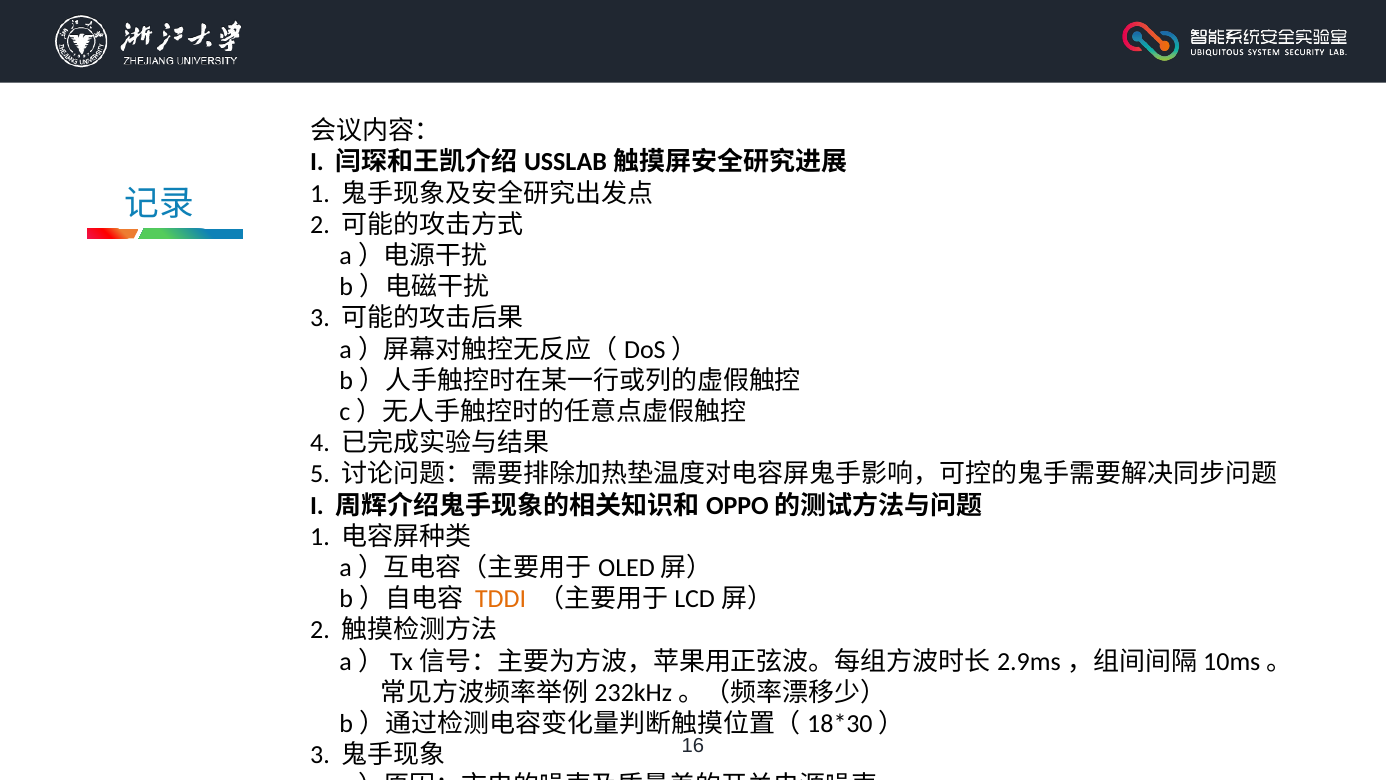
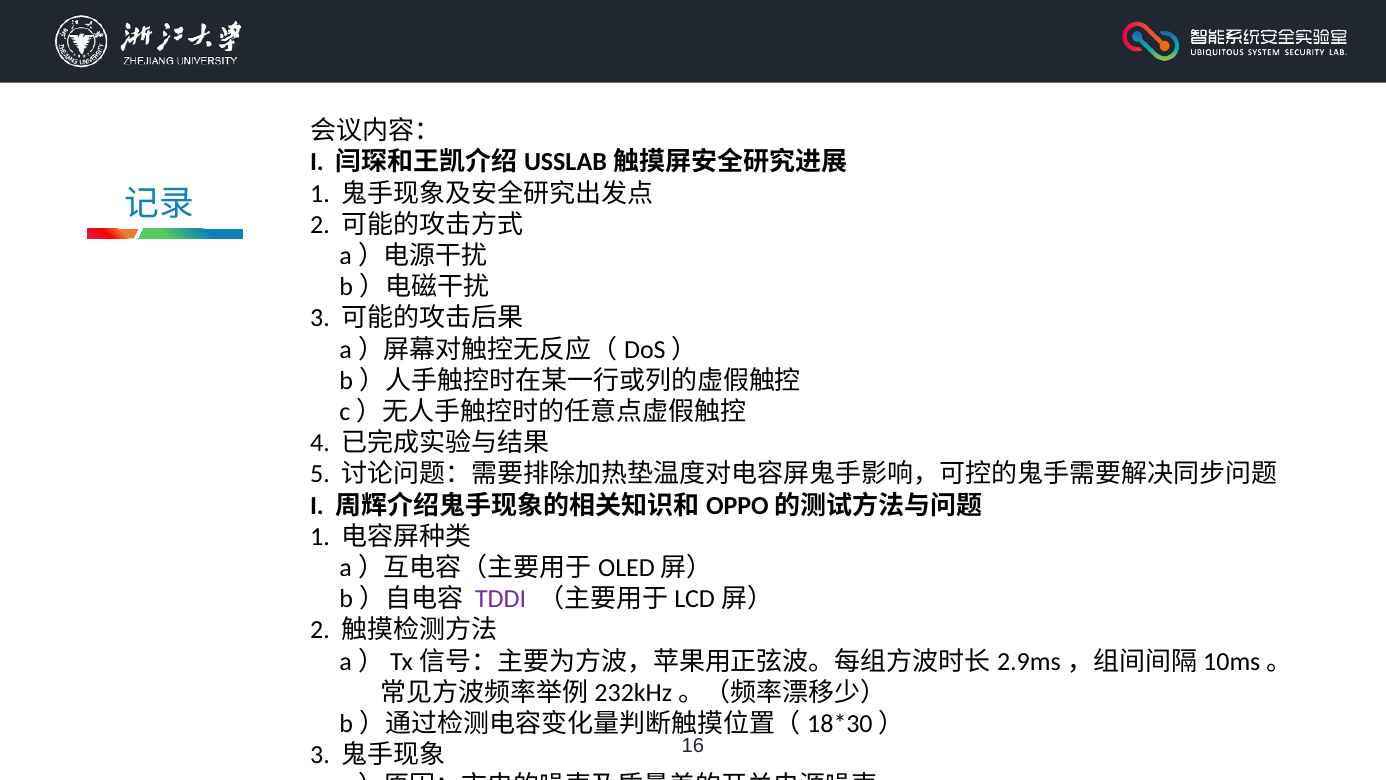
TDDI colour: orange -> purple
